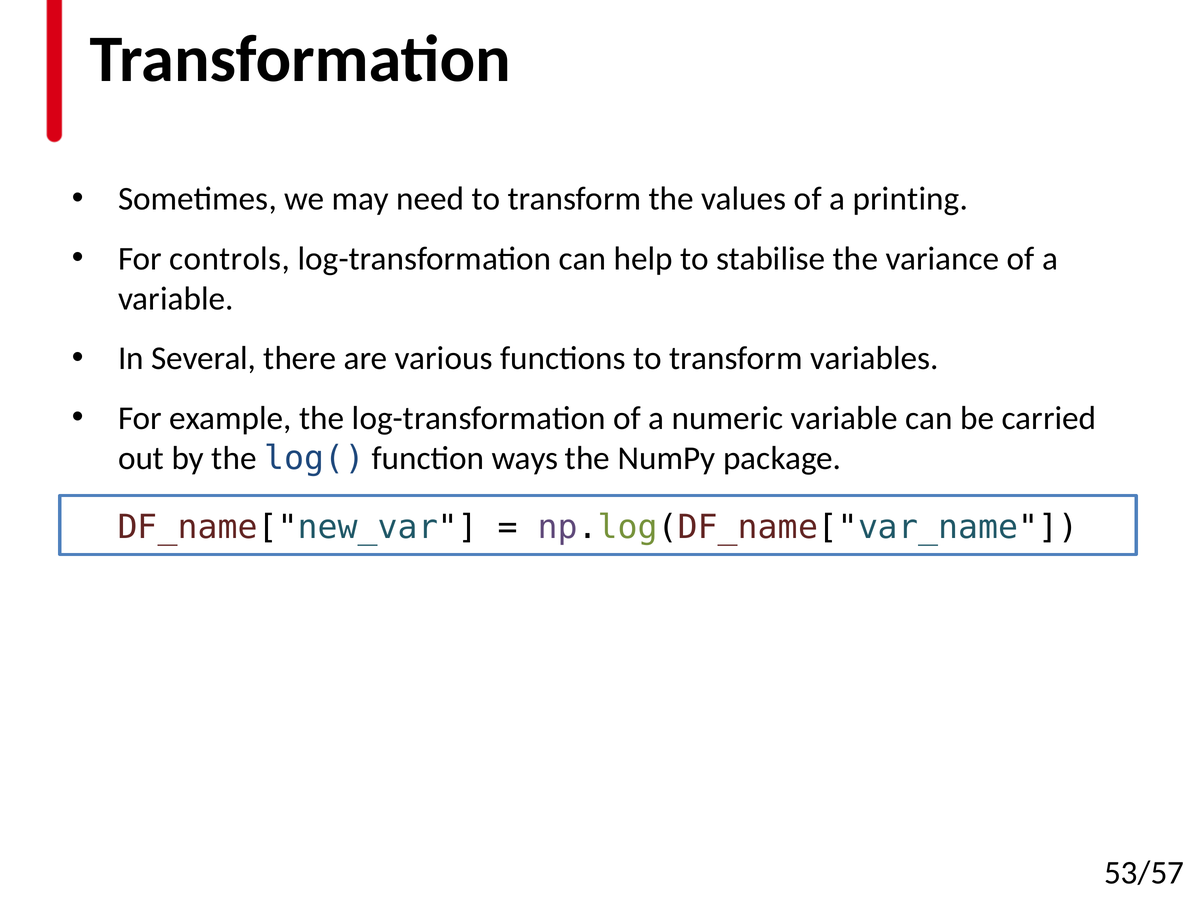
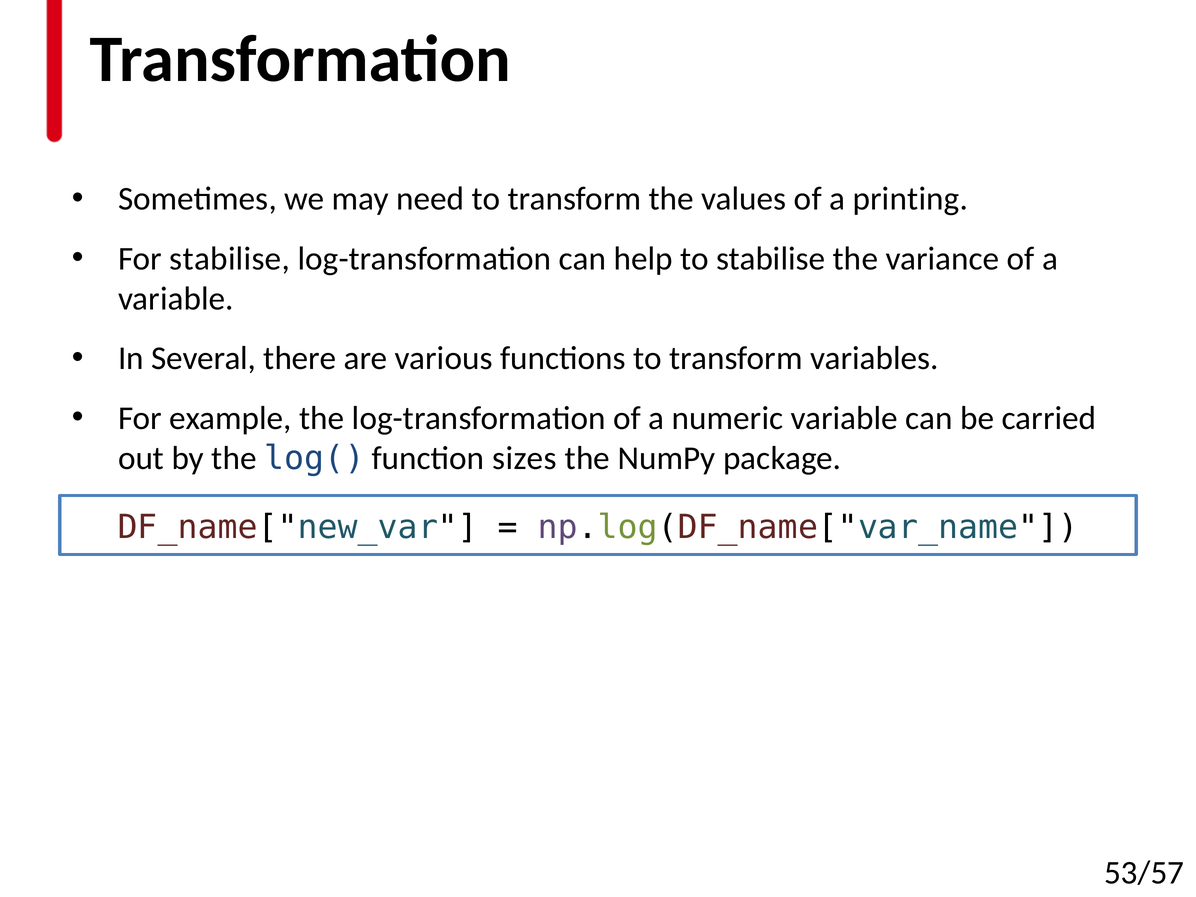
For controls: controls -> stabilise
ways: ways -> sizes
